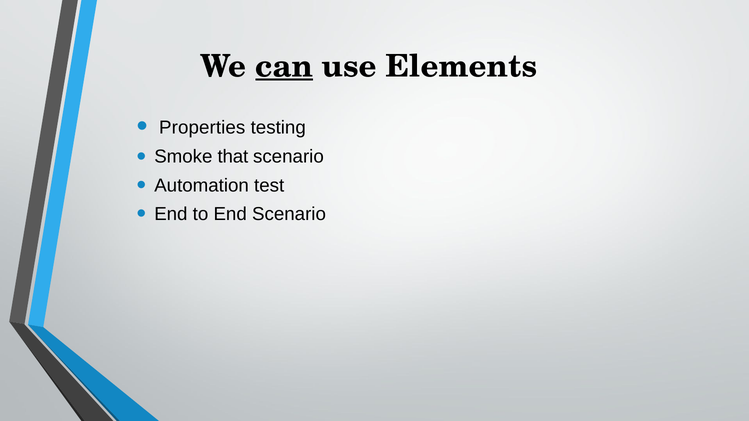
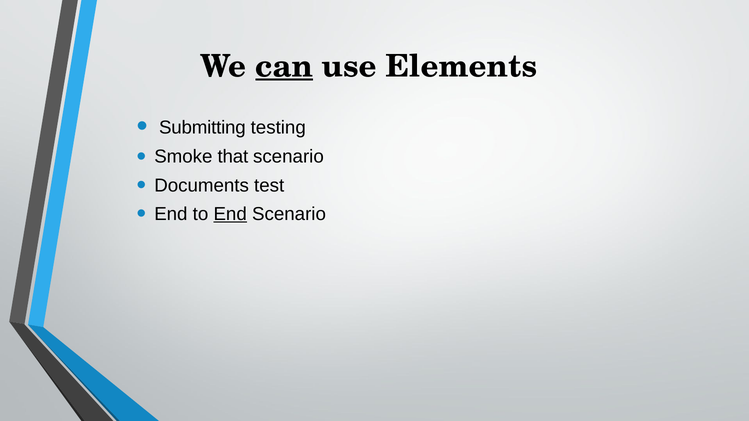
Properties: Properties -> Submitting
Automation: Automation -> Documents
End at (230, 214) underline: none -> present
